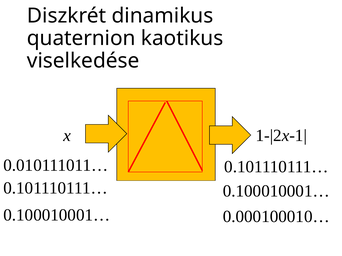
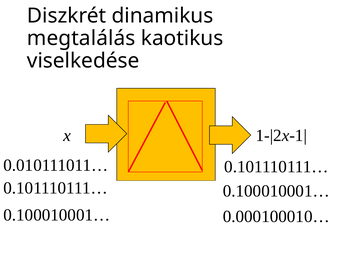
quaternion: quaternion -> megtalálás
